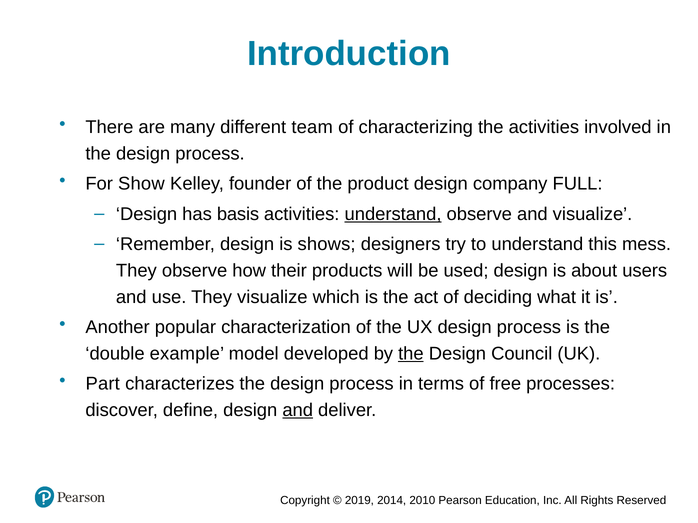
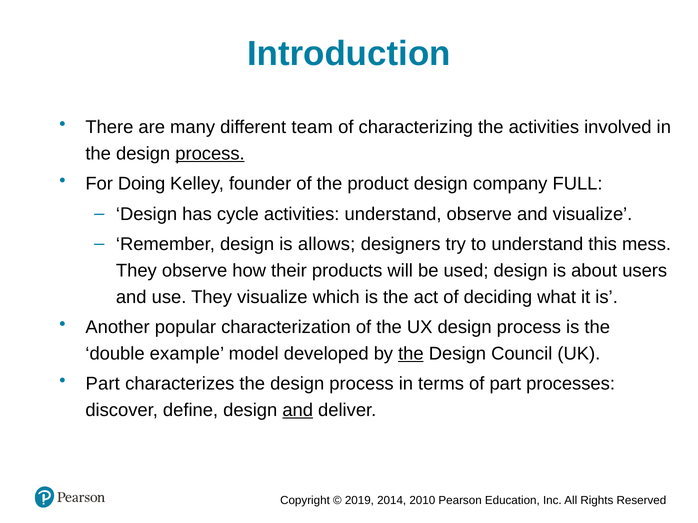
process at (210, 154) underline: none -> present
Show: Show -> Doing
basis: basis -> cycle
understand at (393, 214) underline: present -> none
shows: shows -> allows
of free: free -> part
